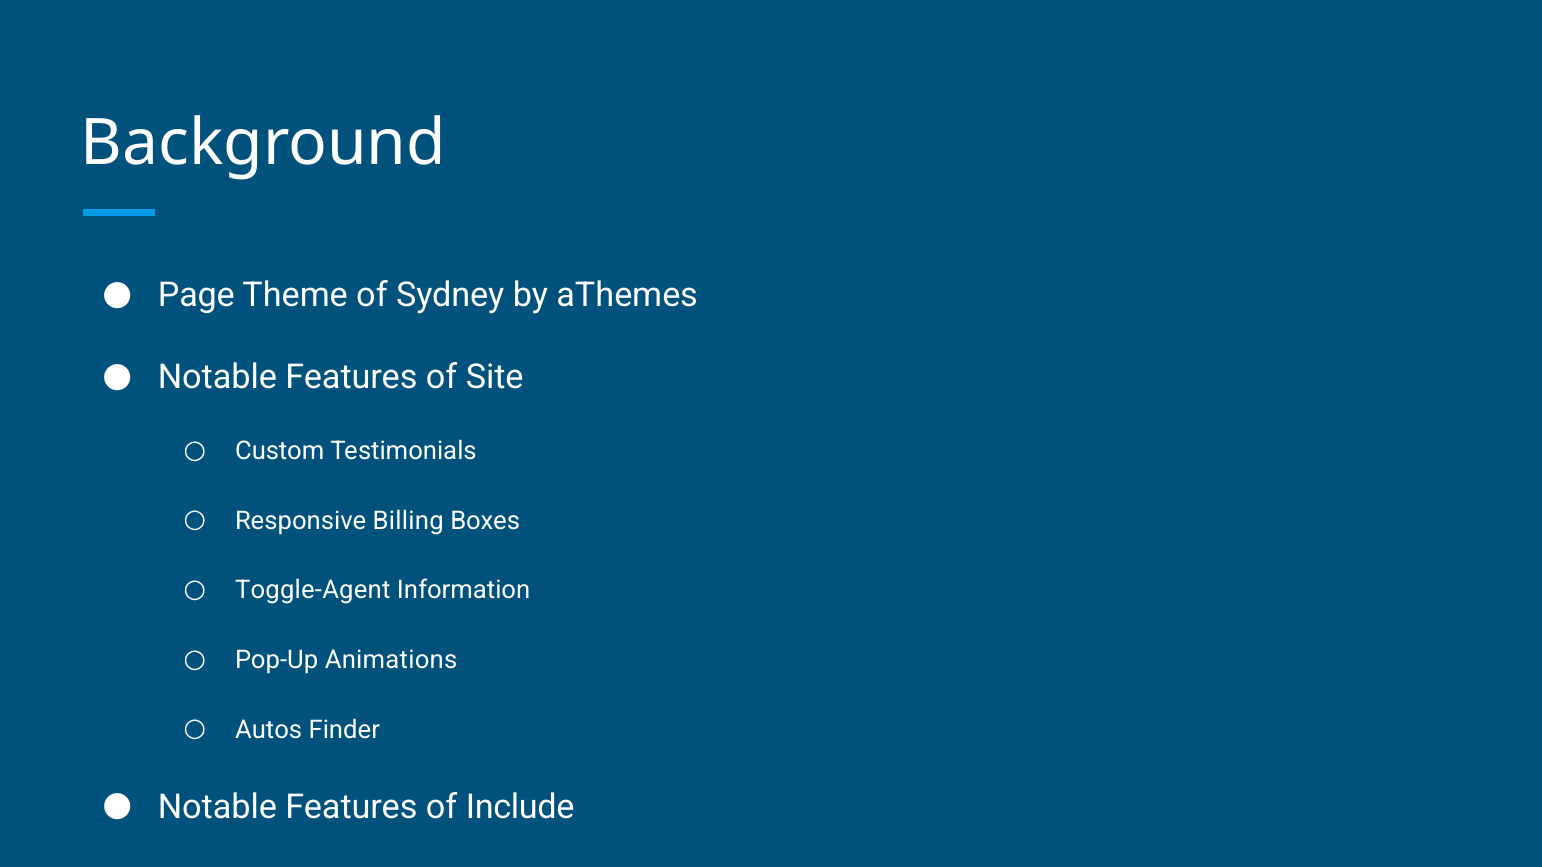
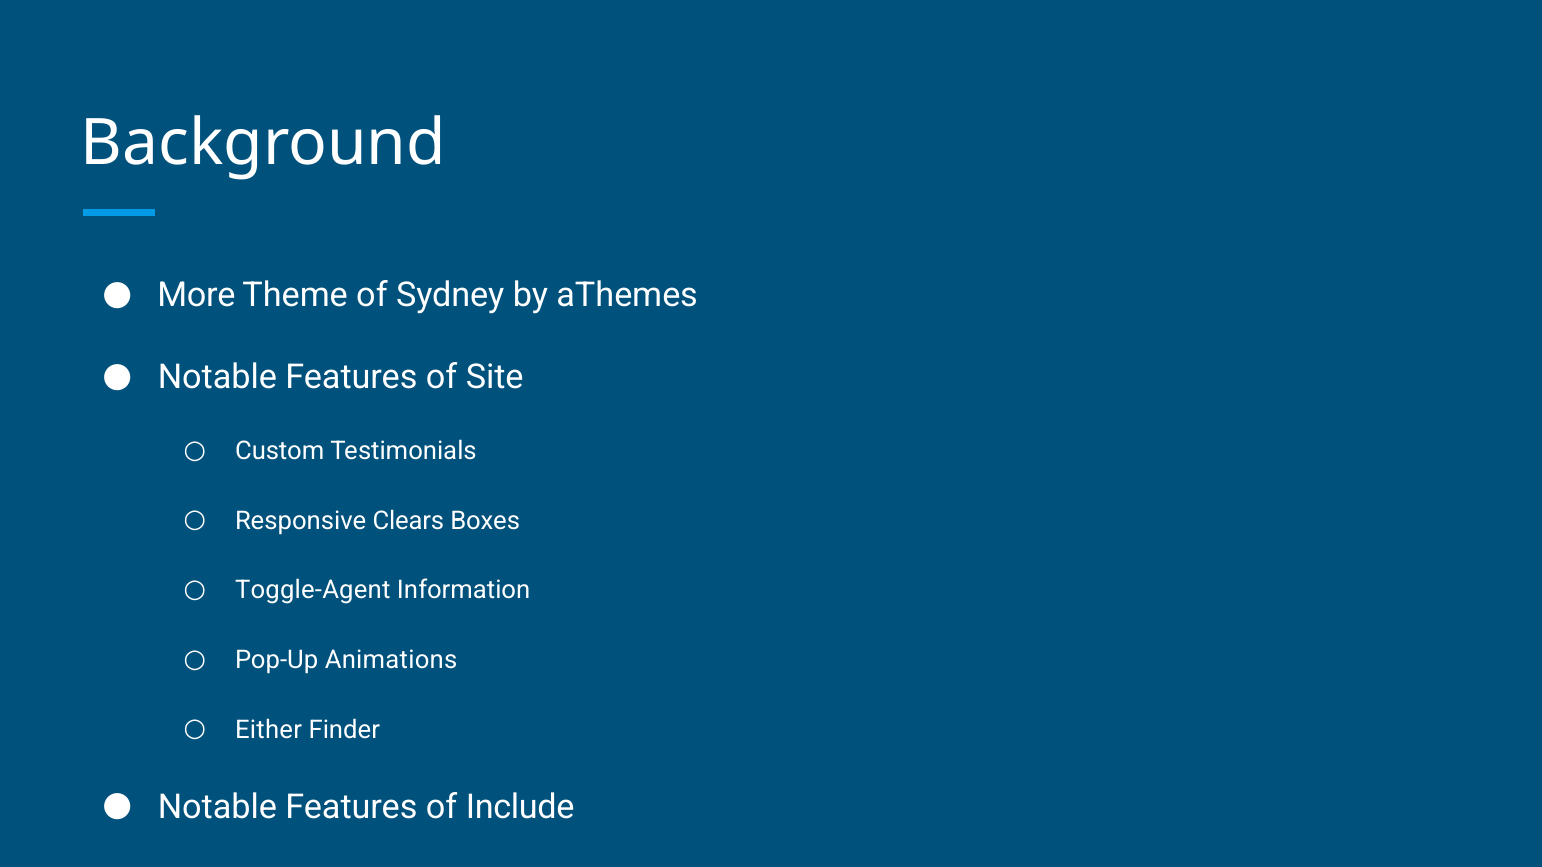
Page at (196, 296): Page -> More
Billing: Billing -> Clears
Autos: Autos -> Either
